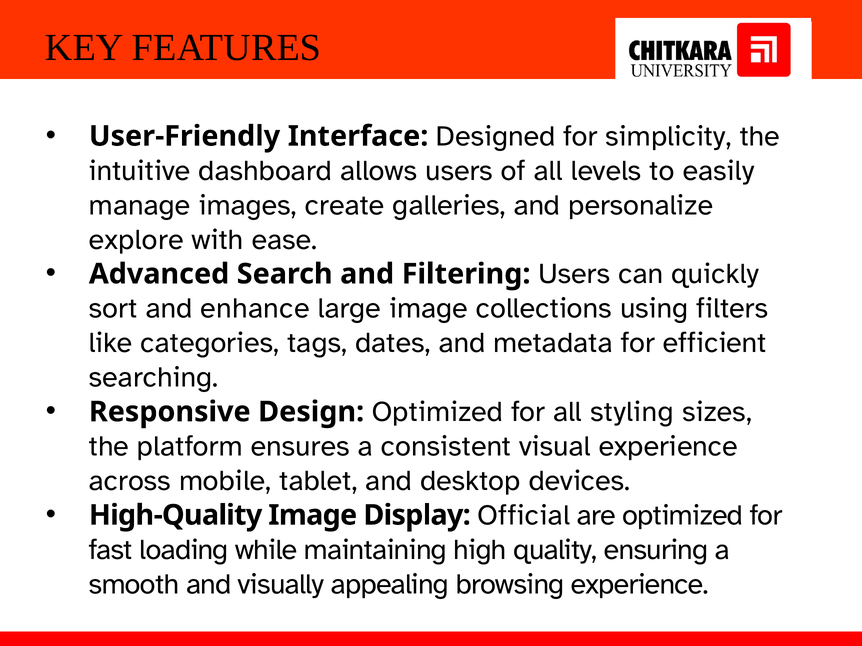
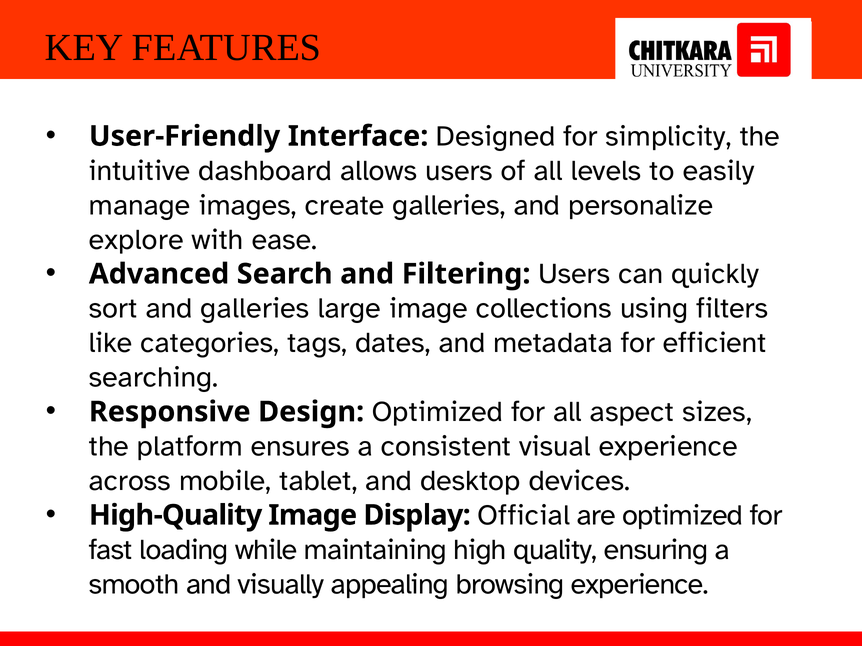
and enhance: enhance -> galleries
styling: styling -> aspect
